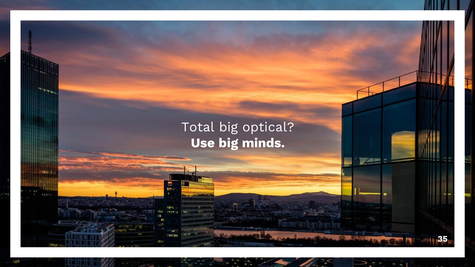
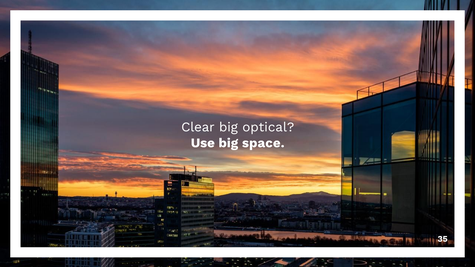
Total: Total -> Clear
minds: minds -> space
